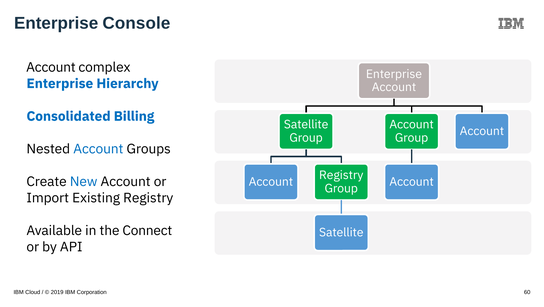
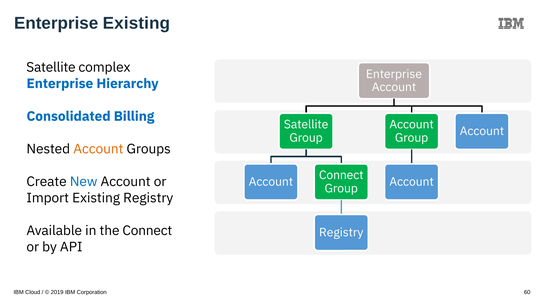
Enterprise Console: Console -> Existing
Account at (51, 67): Account -> Satellite
Account at (98, 149) colour: blue -> orange
Registry at (341, 175): Registry -> Connect
Satellite at (341, 232): Satellite -> Registry
